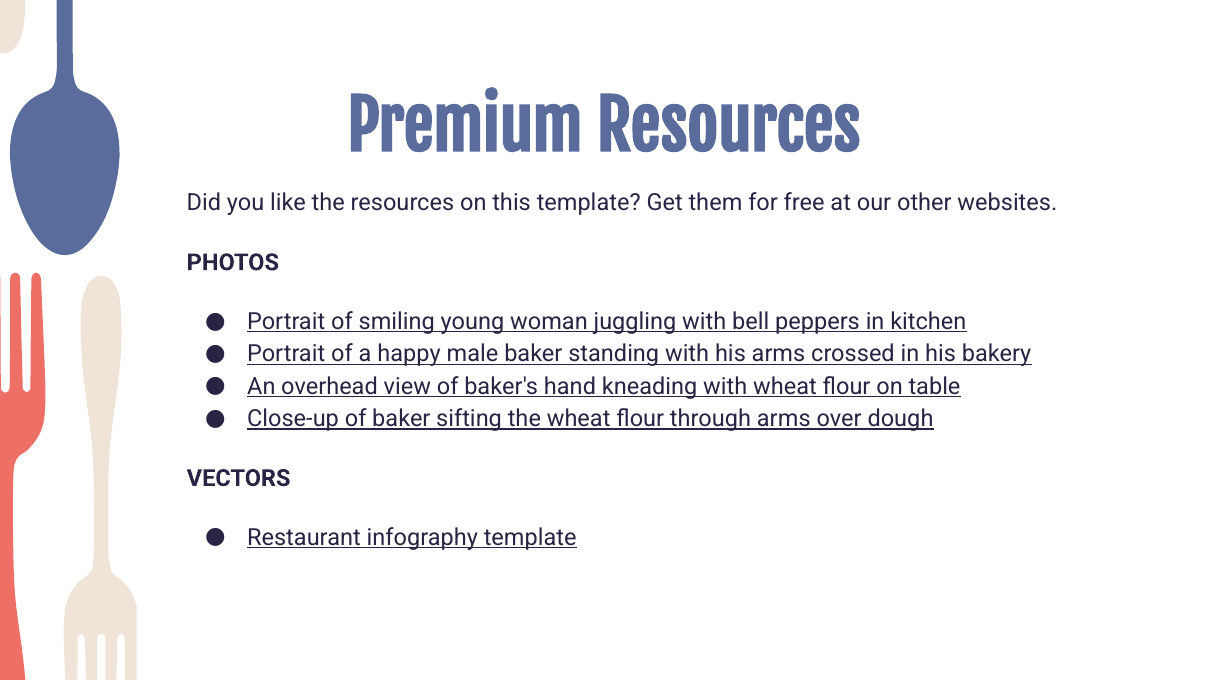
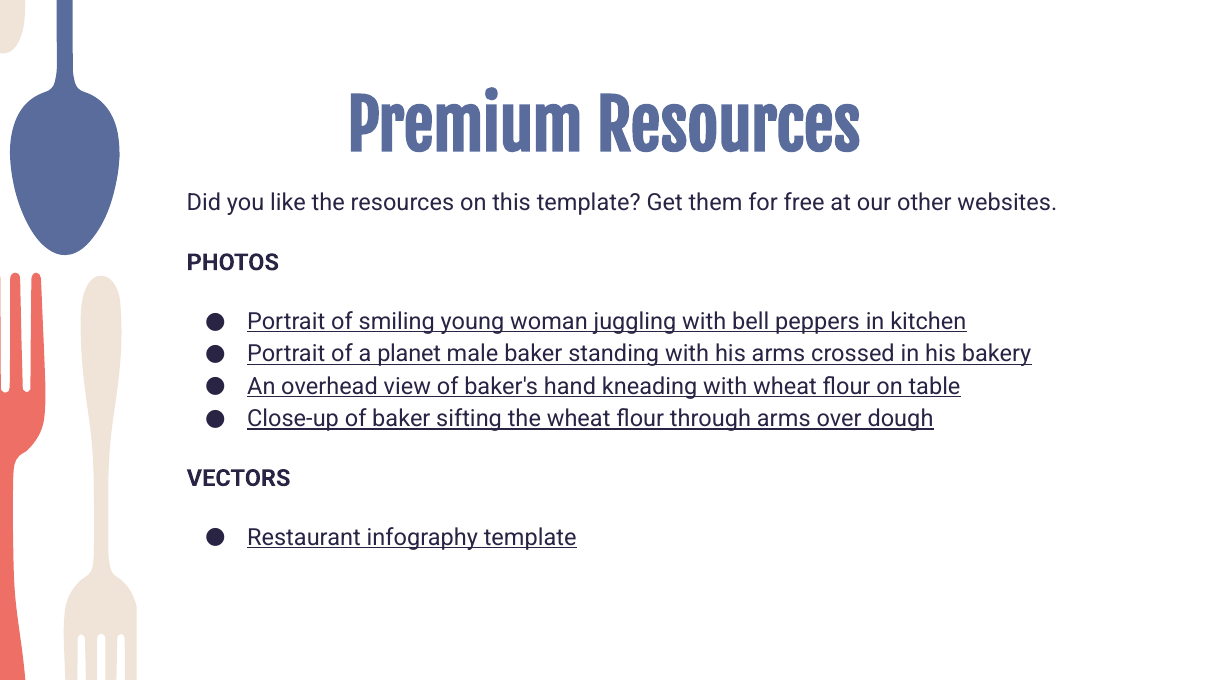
happy: happy -> planet
